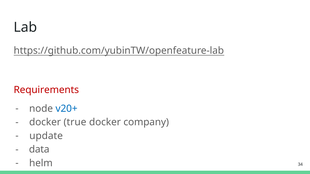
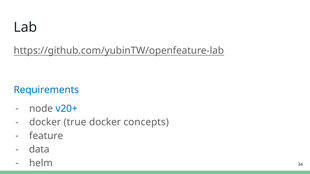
Requirements colour: red -> blue
company: company -> concepts
update: update -> feature
